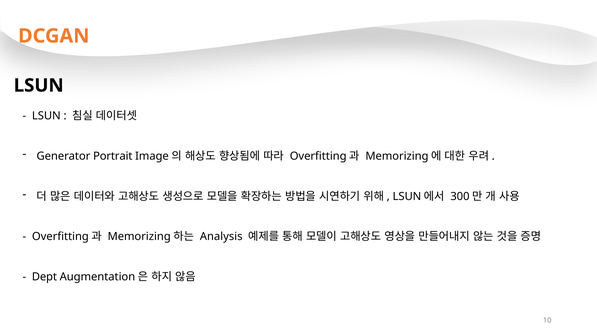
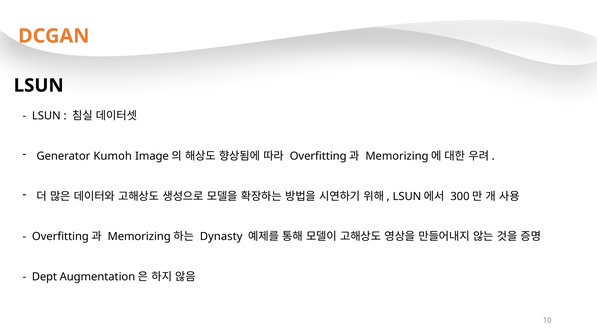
Portrait: Portrait -> Kumoh
Analysis: Analysis -> Dynasty
